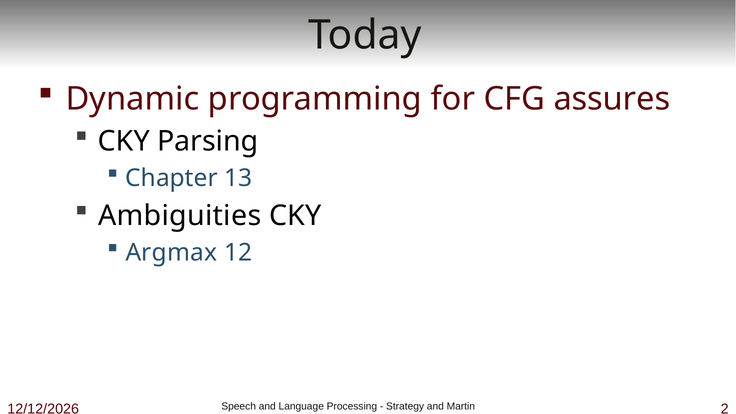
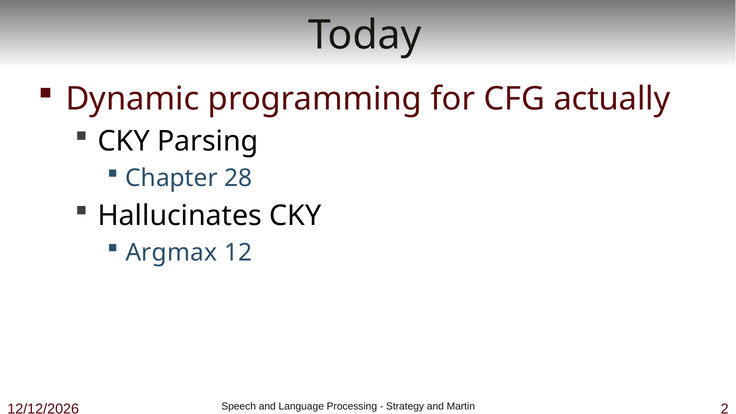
assures: assures -> actually
13: 13 -> 28
Ambiguities: Ambiguities -> Hallucinates
